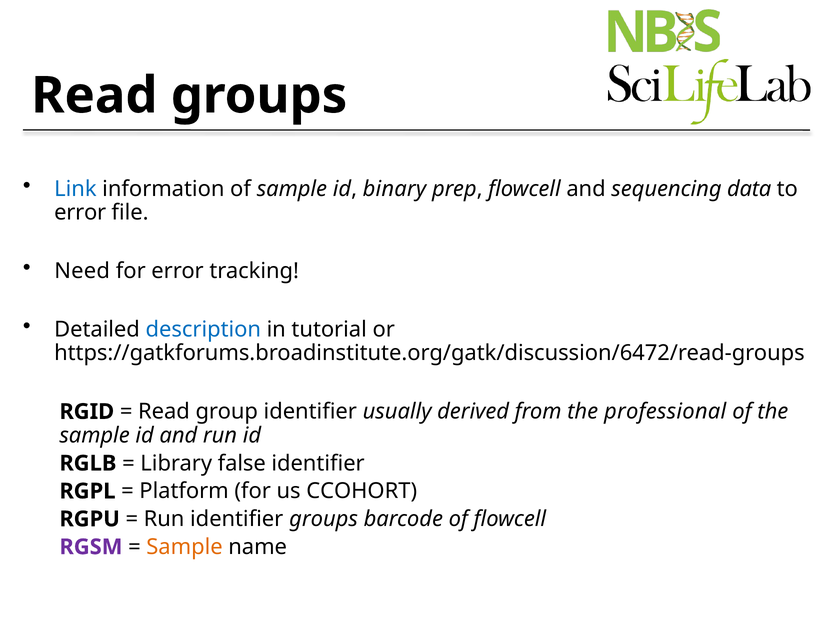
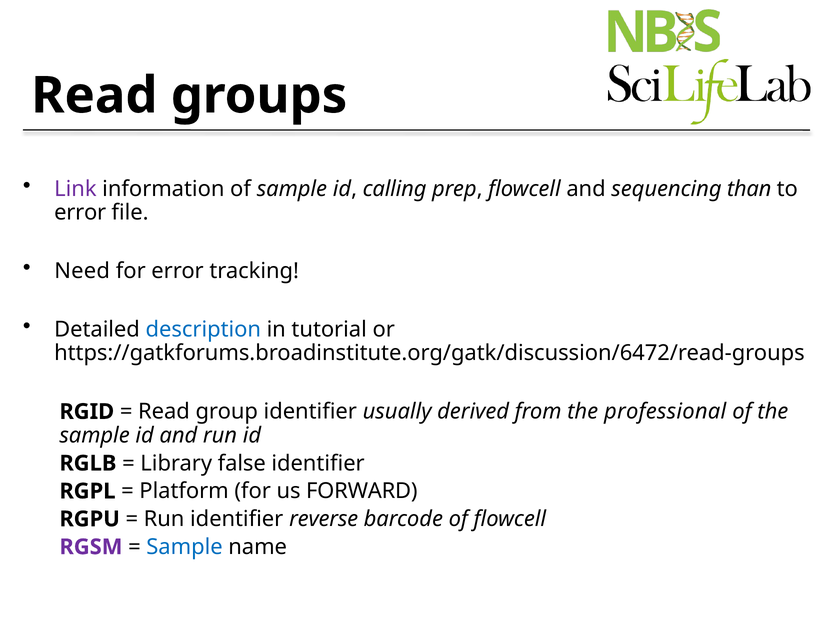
Link colour: blue -> purple
binary: binary -> calling
data: data -> than
CCOHORT: CCOHORT -> FORWARD
identifier groups: groups -> reverse
Sample at (184, 547) colour: orange -> blue
